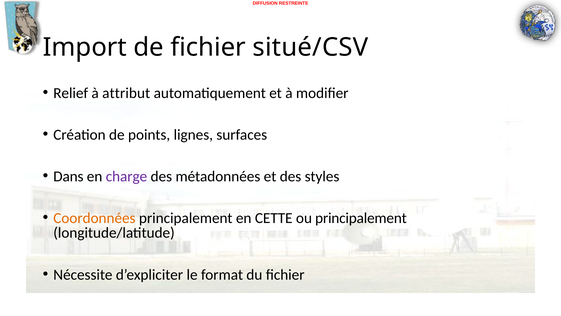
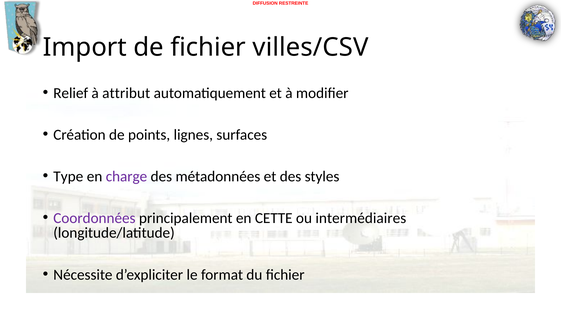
situé/CSV: situé/CSV -> villes/CSV
Dans: Dans -> Type
Coordonnées colour: orange -> purple
ou principalement: principalement -> intermédiaires
